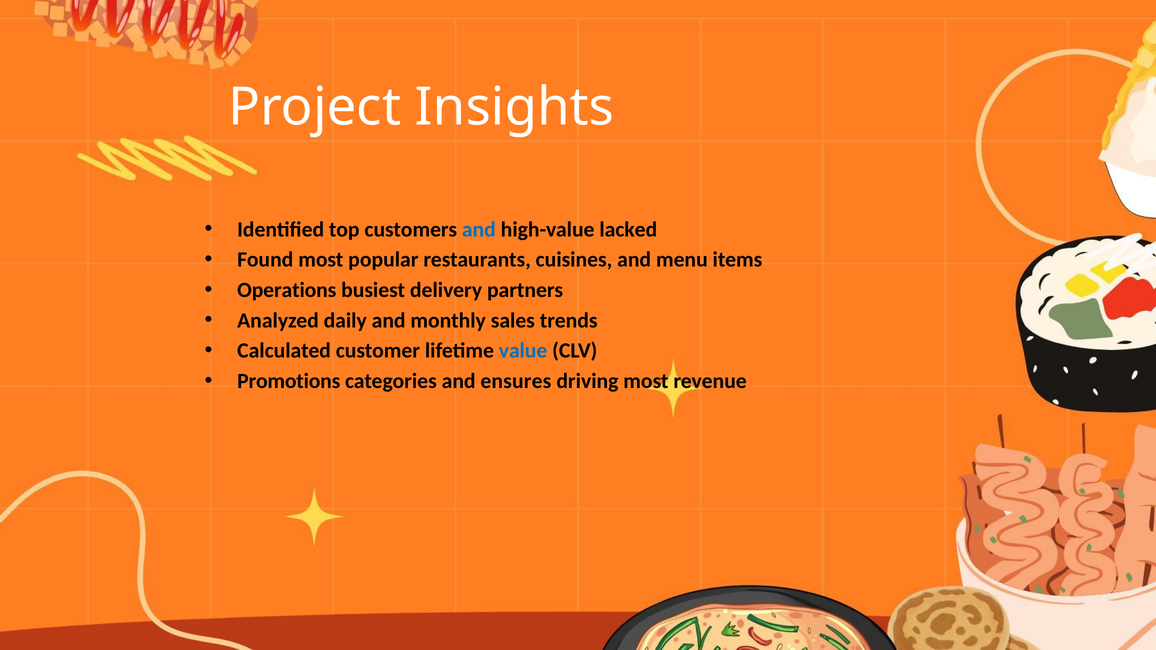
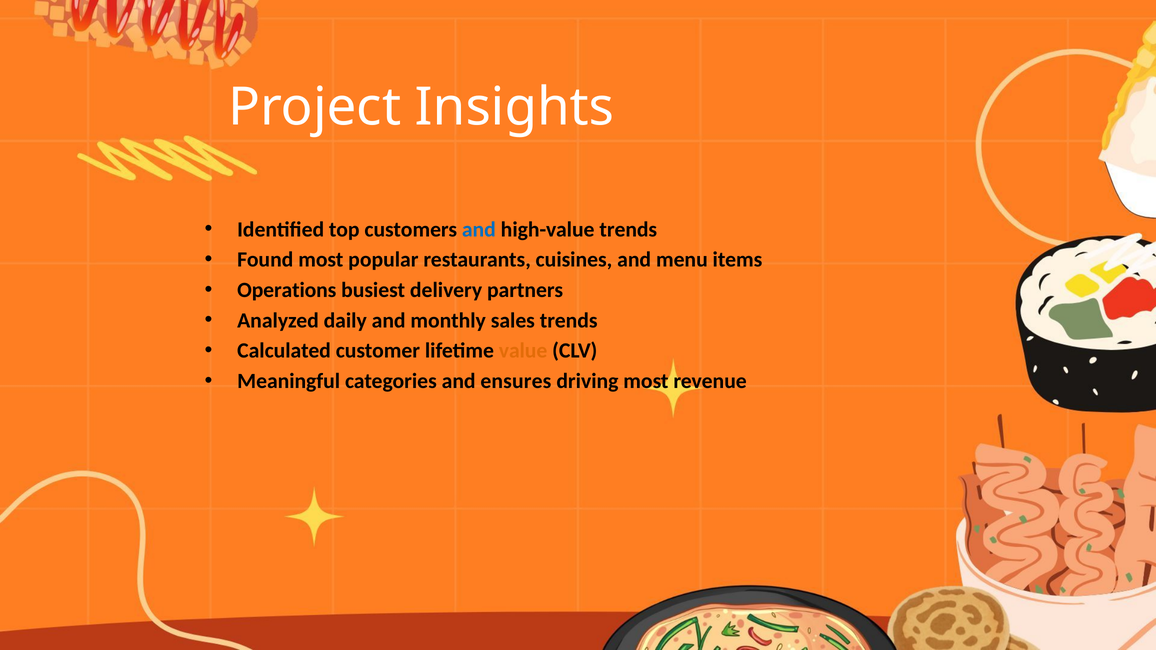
high-value lacked: lacked -> trends
value colour: blue -> orange
Promotions: Promotions -> Meaningful
